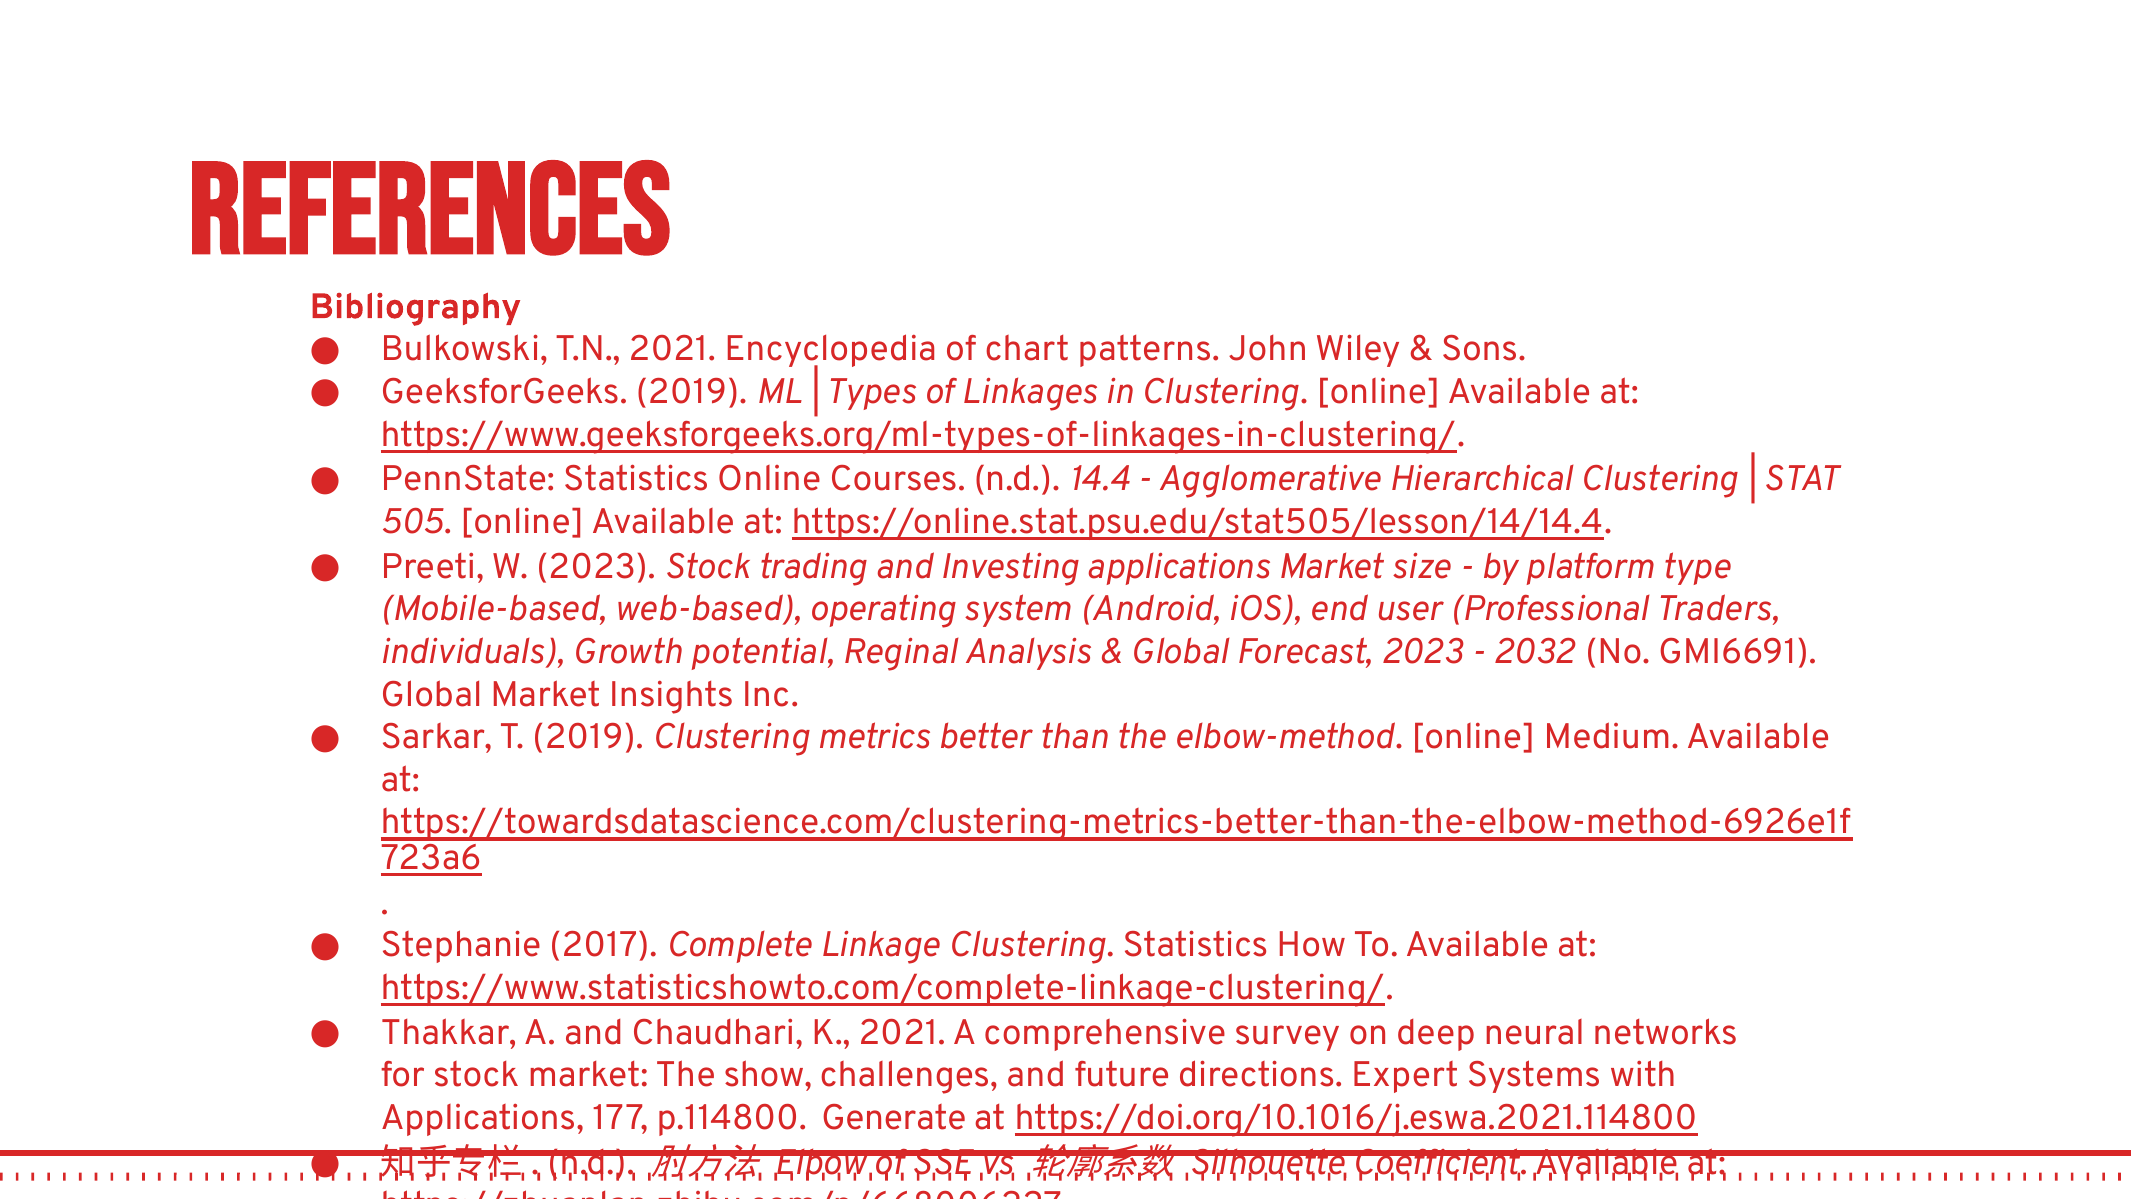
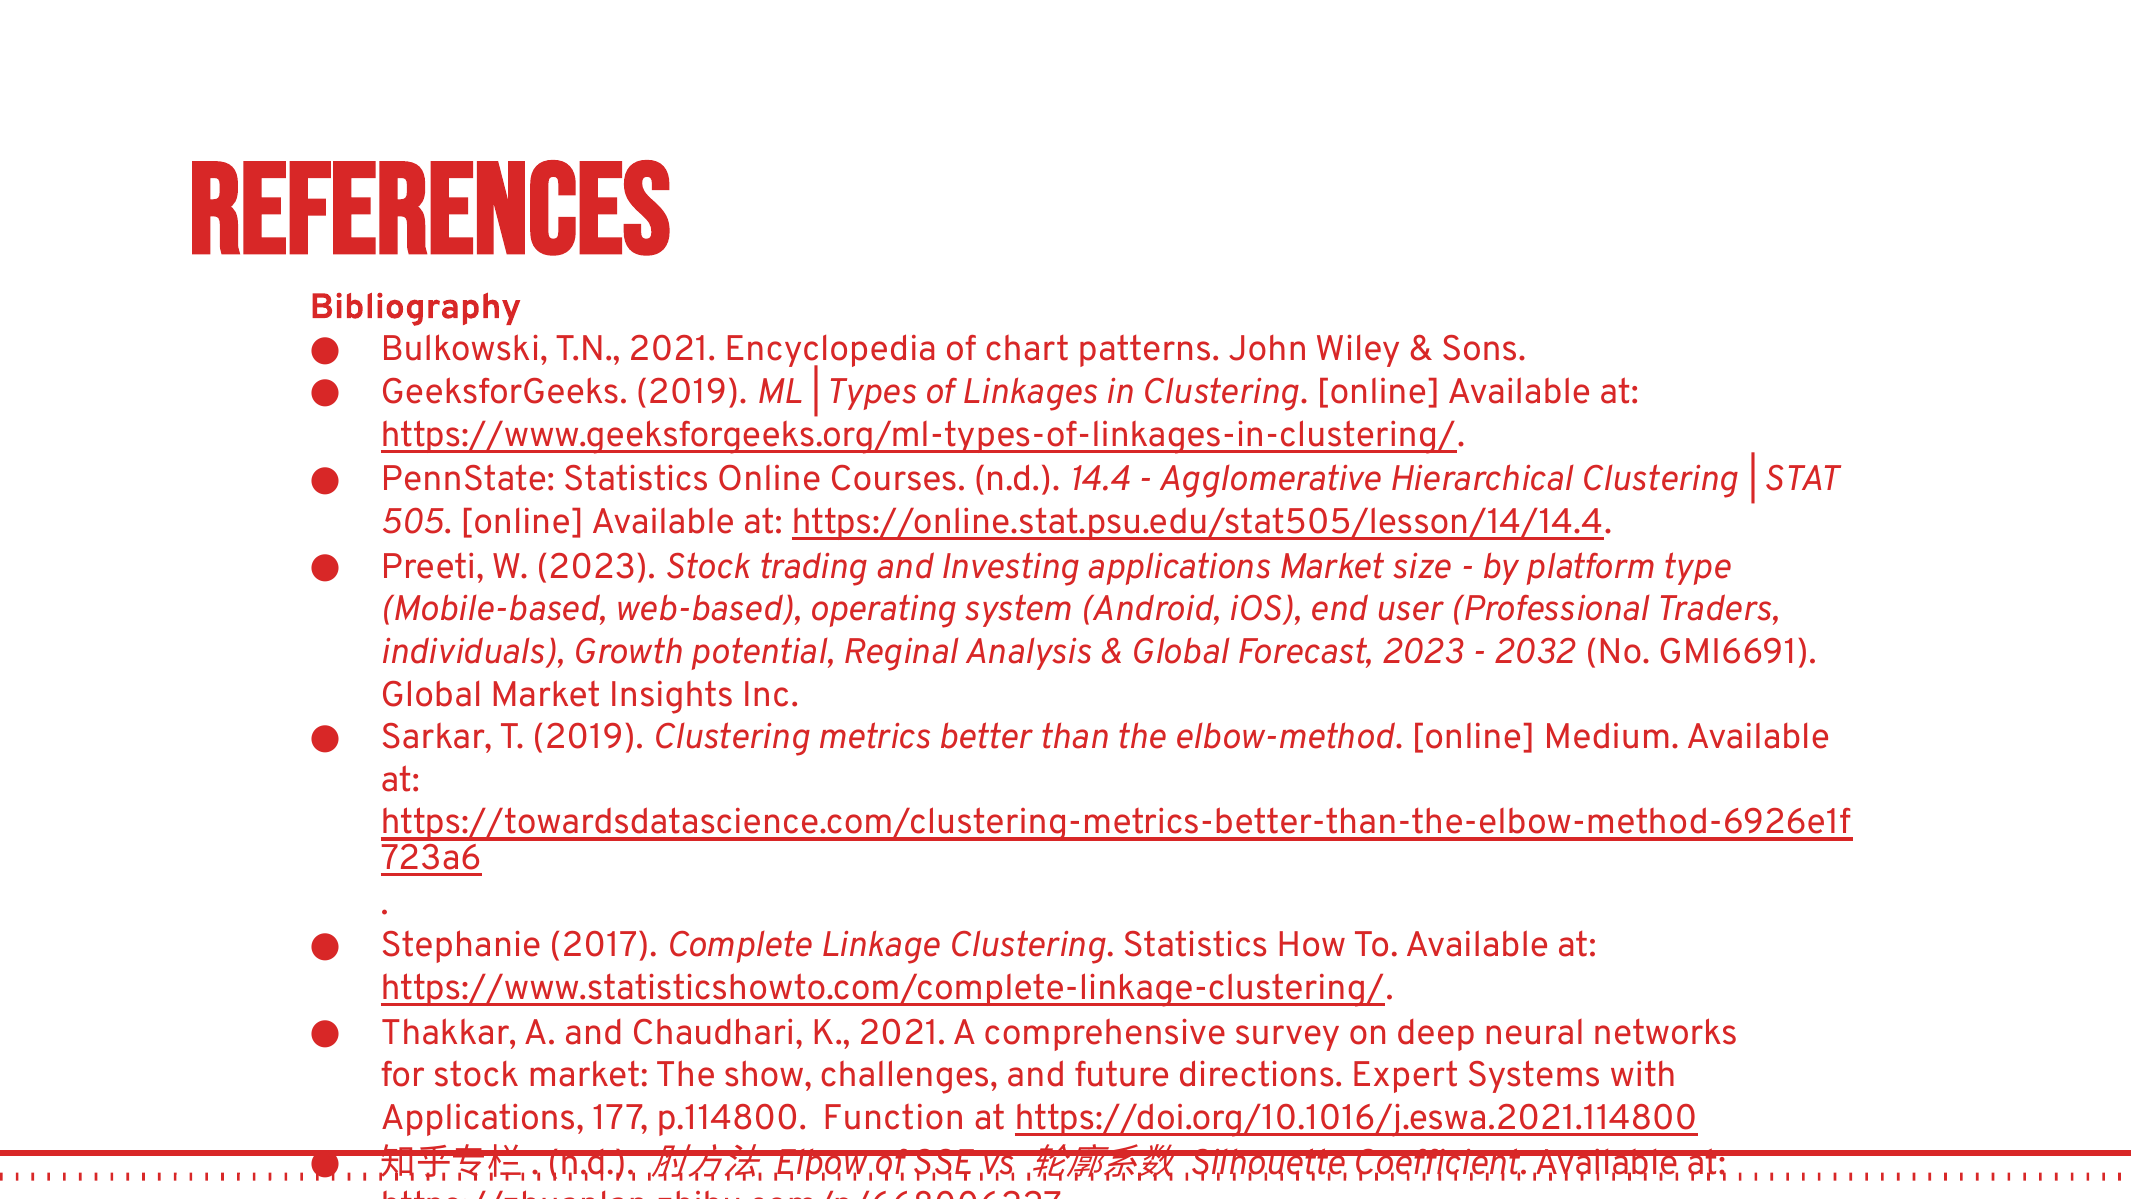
Generate: Generate -> Function
